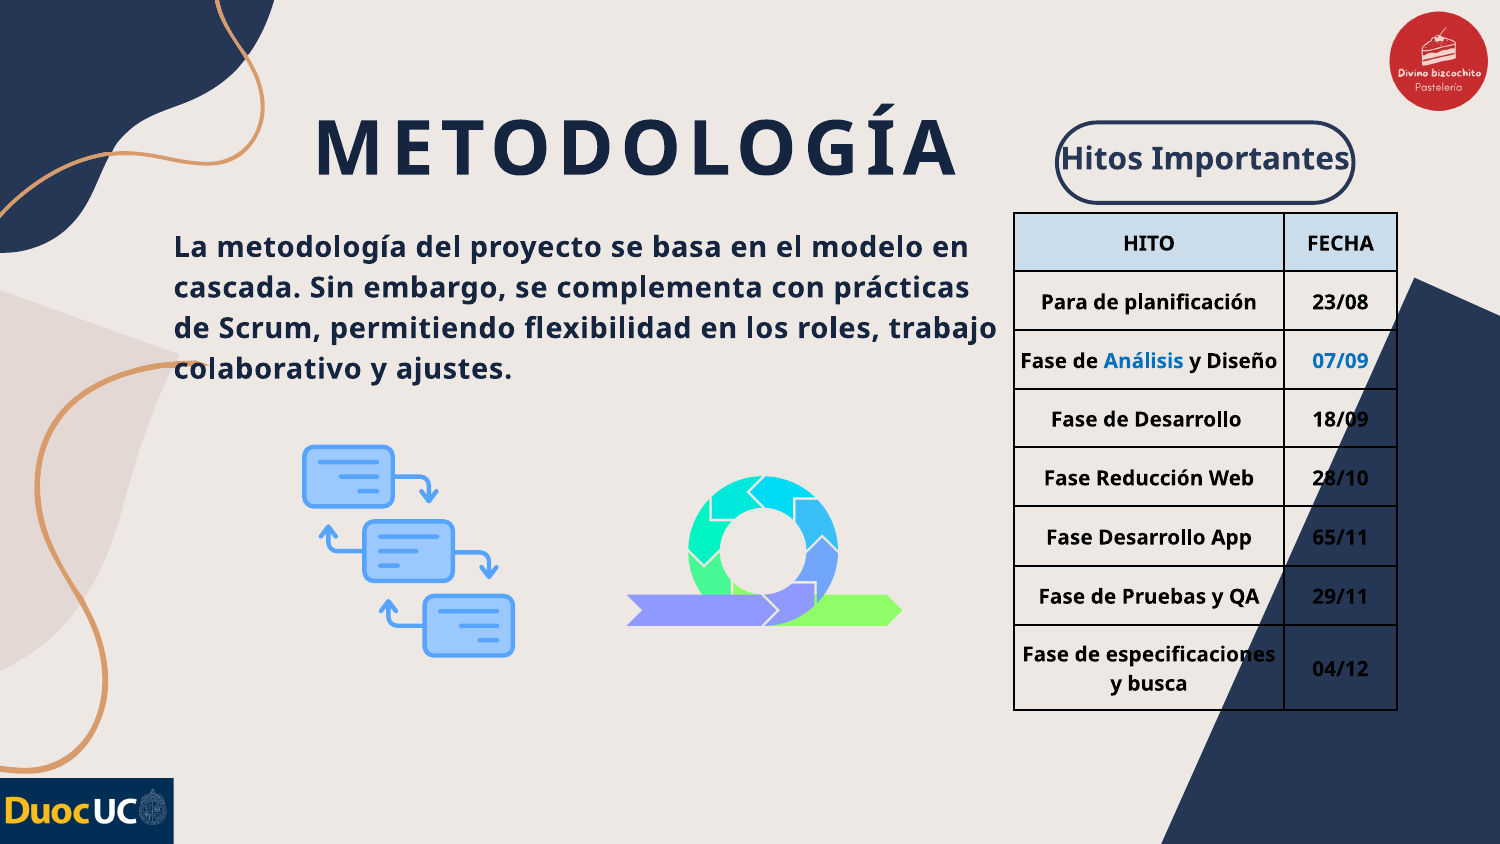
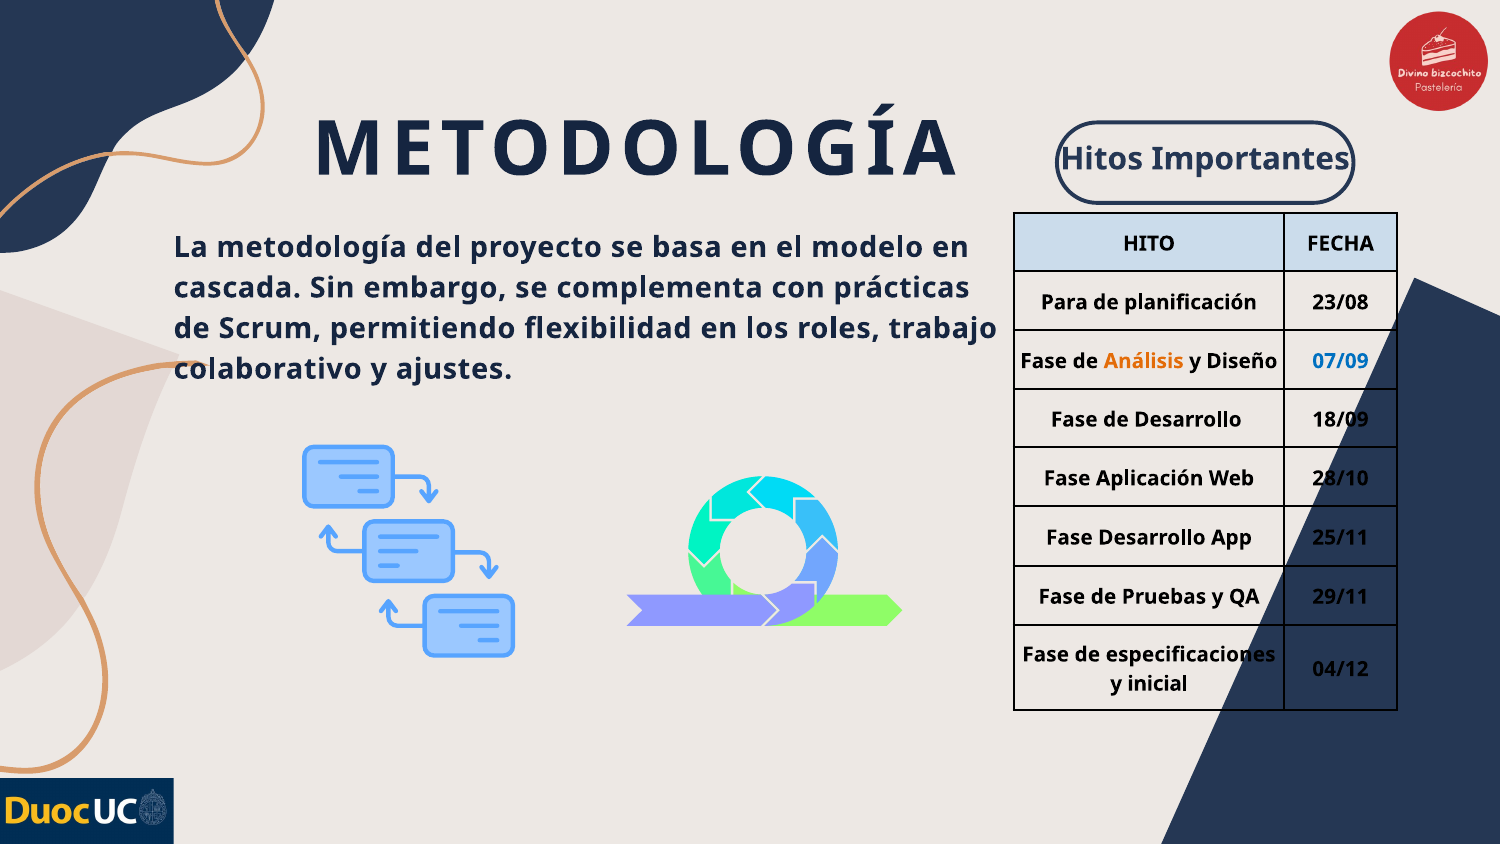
Análisis colour: blue -> orange
Reducción: Reducción -> Aplicación
65/11: 65/11 -> 25/11
busca: busca -> inicial
